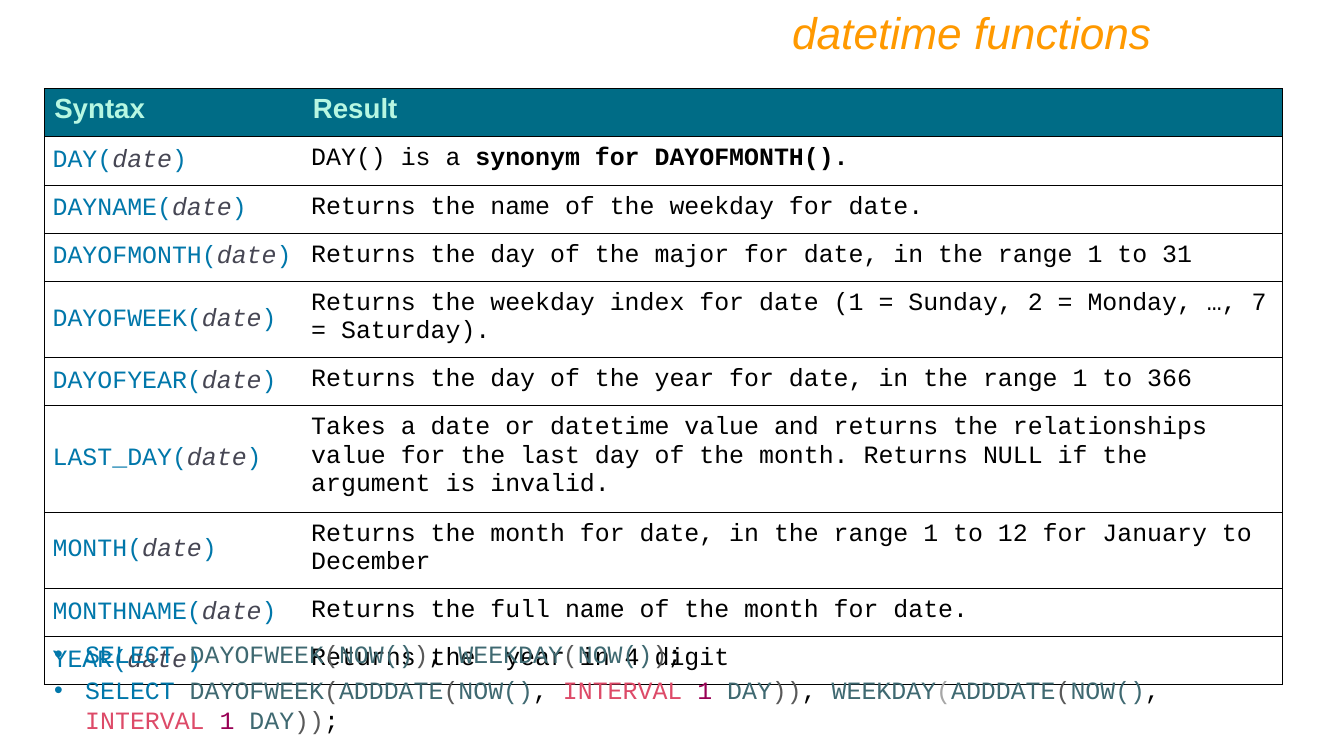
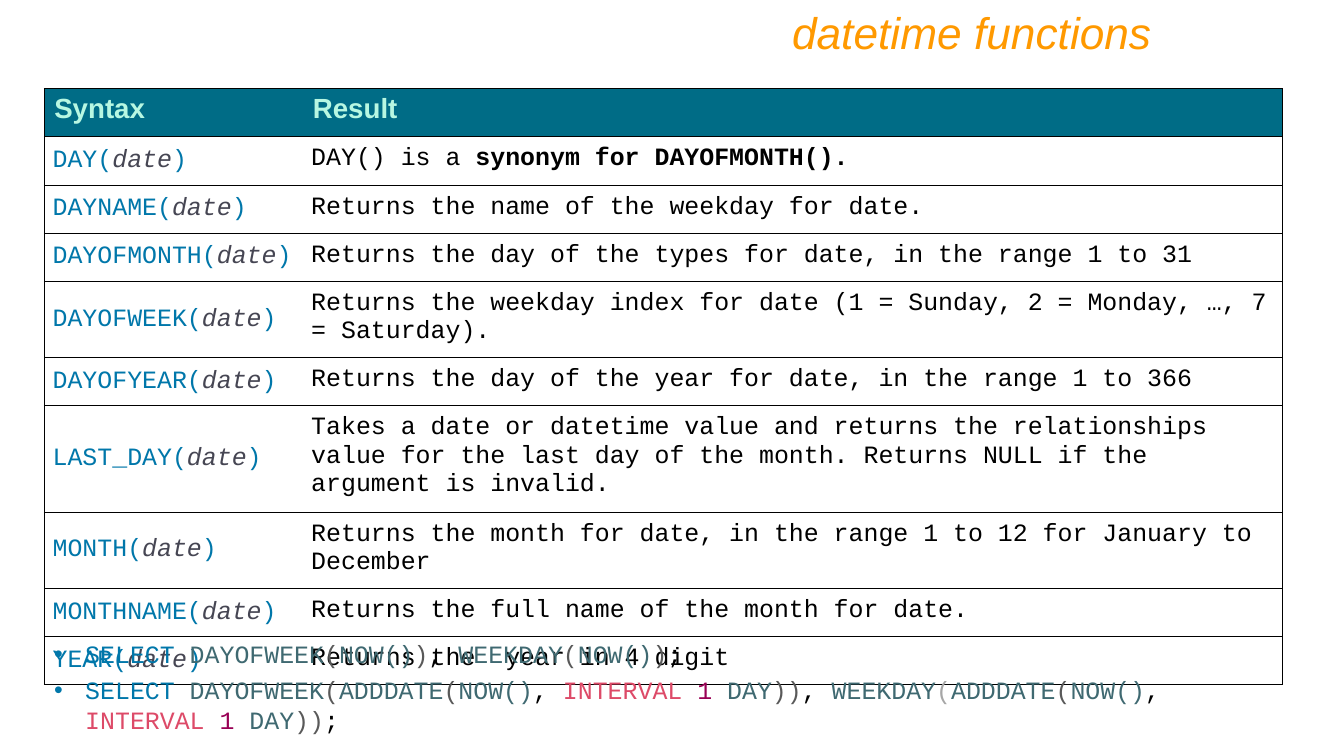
major: major -> types
